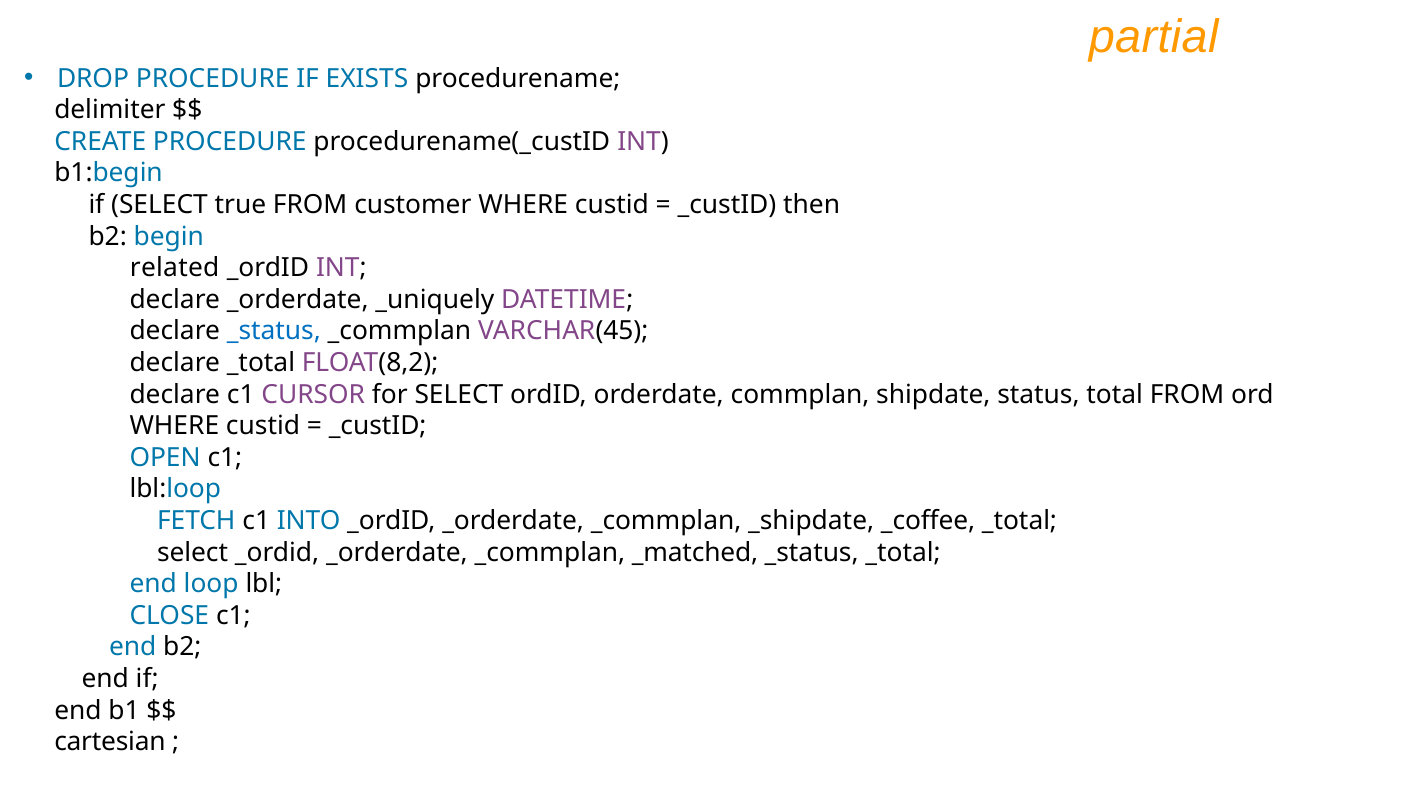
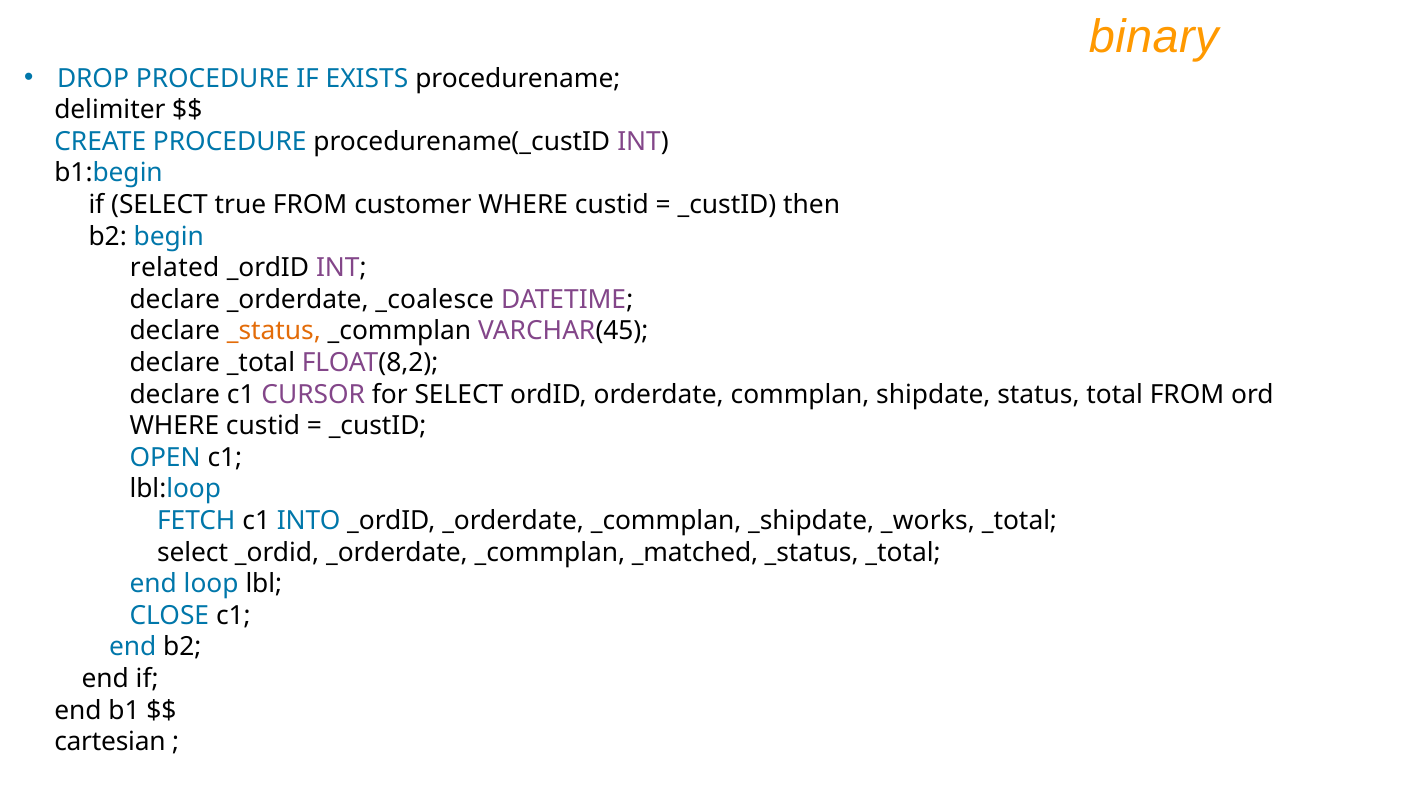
partial: partial -> binary
_uniquely: _uniquely -> _coalesce
_status at (274, 331) colour: blue -> orange
_coffee: _coffee -> _works
